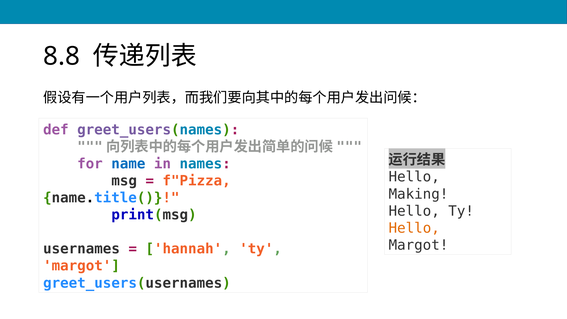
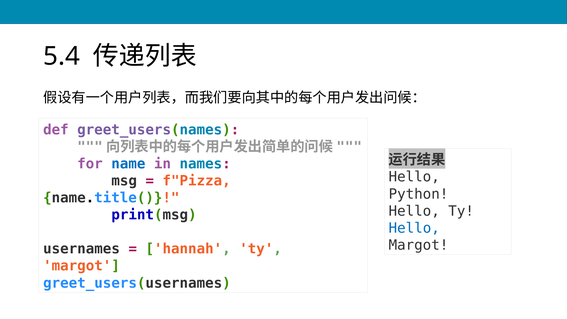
8.8: 8.8 -> 5.4
Making: Making -> Python
Hello at (414, 228) colour: orange -> blue
